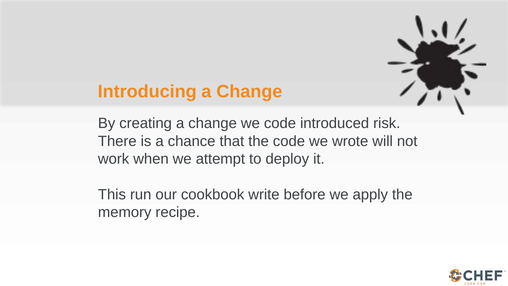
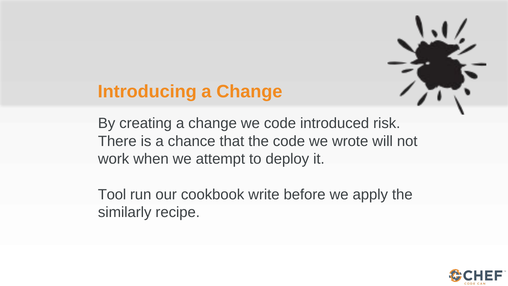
This: This -> Tool
memory: memory -> similarly
